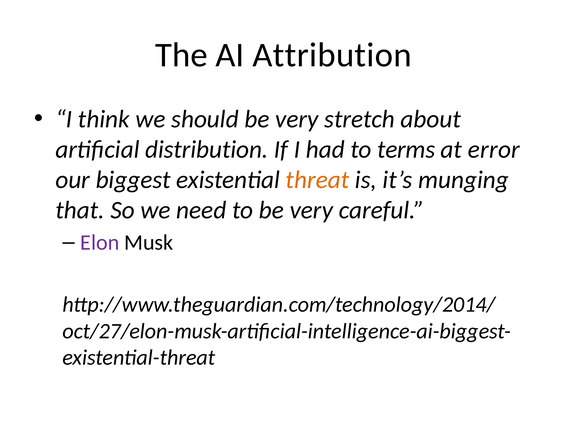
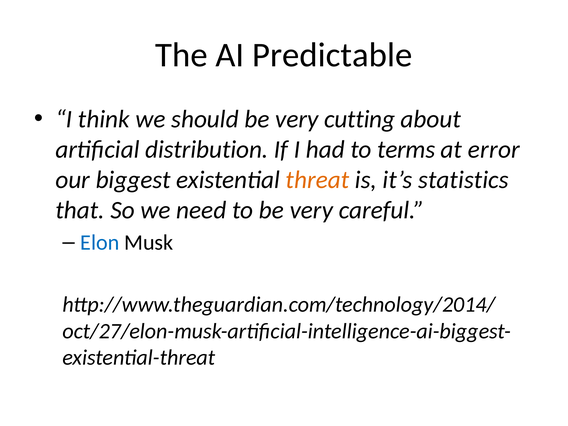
Attribution: Attribution -> Predictable
stretch: stretch -> cutting
munging: munging -> statistics
Elon colour: purple -> blue
